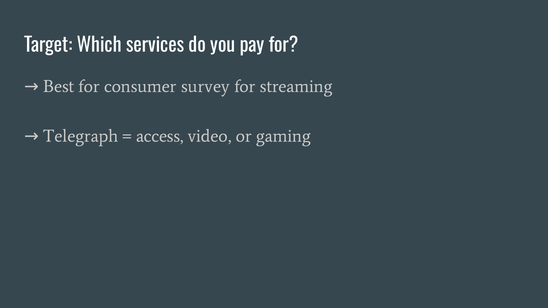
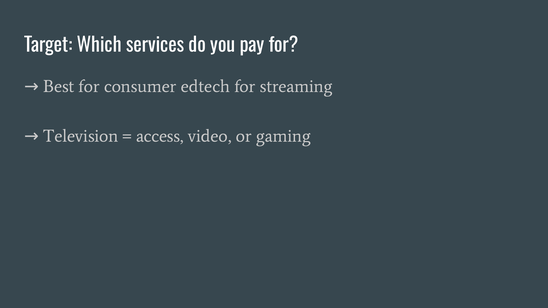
survey: survey -> edtech
Telegraph: Telegraph -> Television
